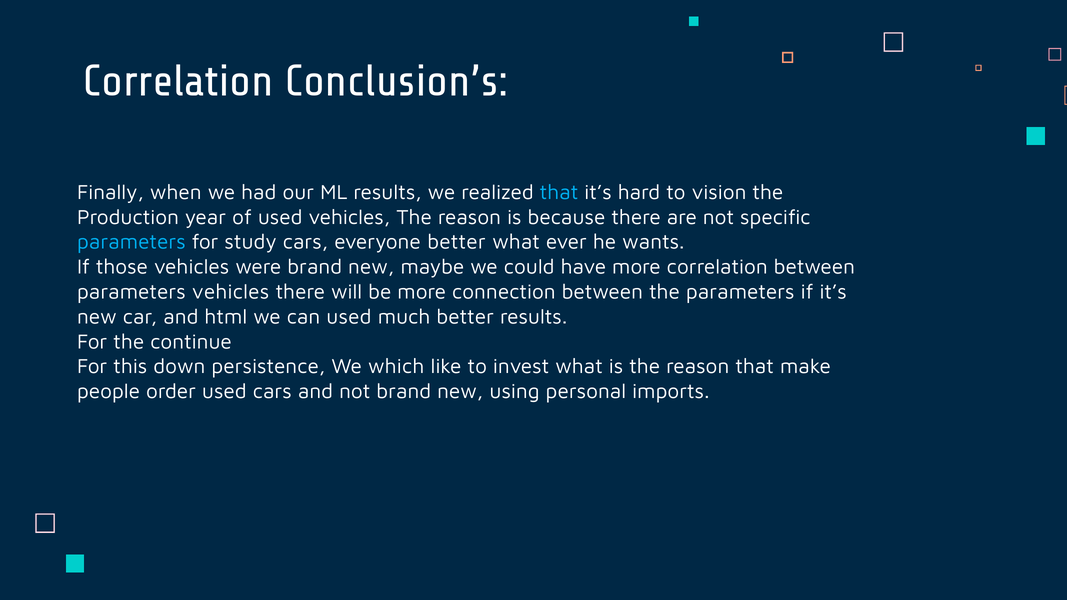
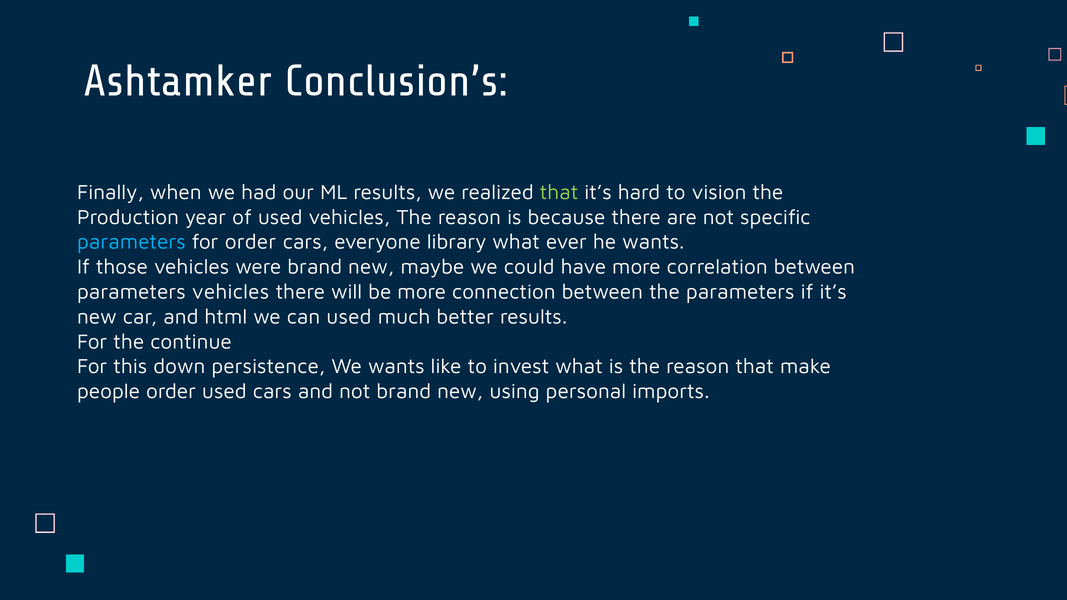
Correlation at (178, 81): Correlation -> Ashtamker
that at (559, 192) colour: light blue -> light green
for study: study -> order
everyone better: better -> library
We which: which -> wants
